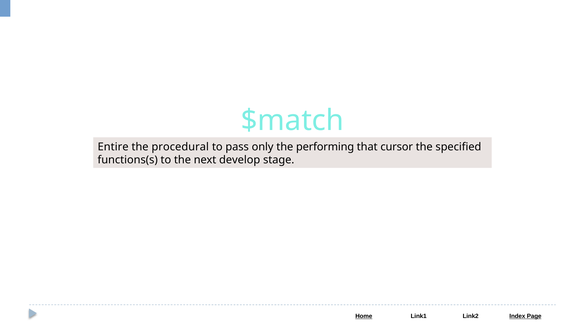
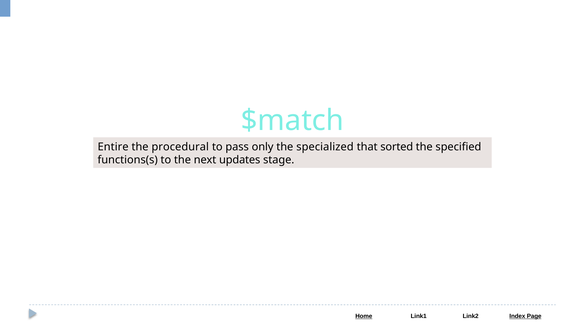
performing: performing -> specialized
cursor: cursor -> sorted
develop: develop -> updates
